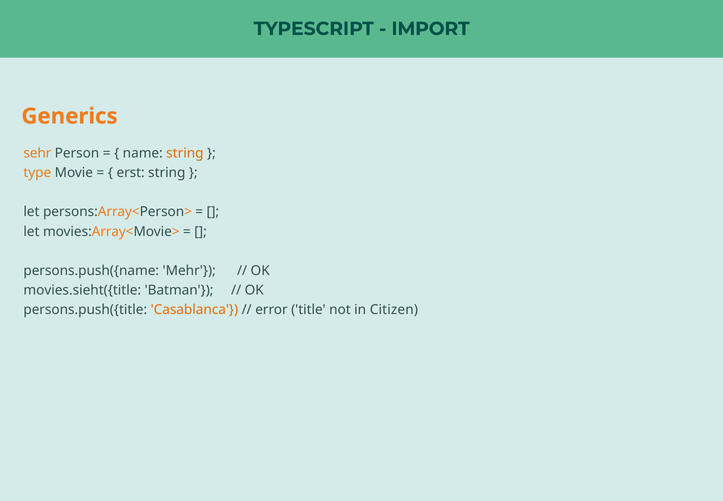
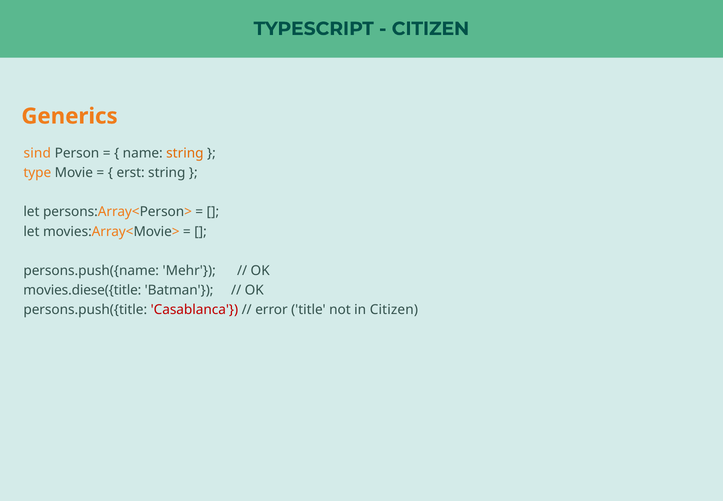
IMPORT at (431, 29): IMPORT -> CITIZEN
sehr: sehr -> sind
movies.sieht({title: movies.sieht({title -> movies.diese({title
Casablanca colour: orange -> red
